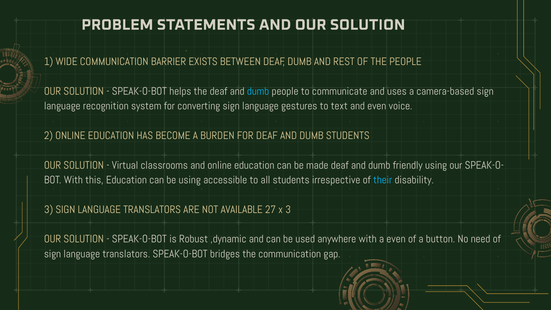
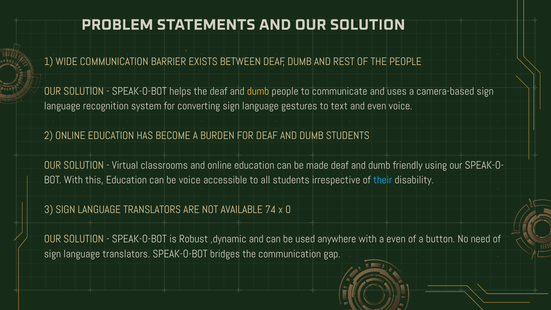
dumb at (258, 91) colour: light blue -> yellow
be using: using -> voice
27: 27 -> 74
x 3: 3 -> 0
